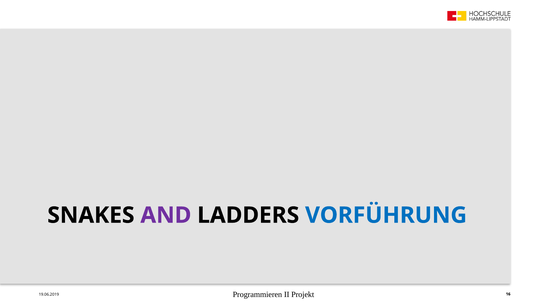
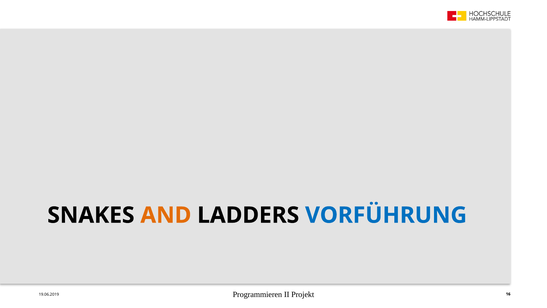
AND colour: purple -> orange
